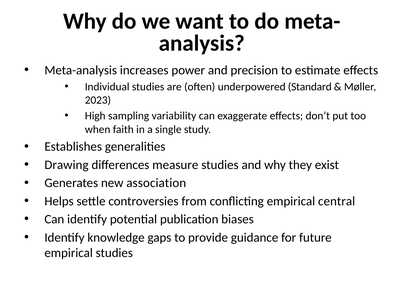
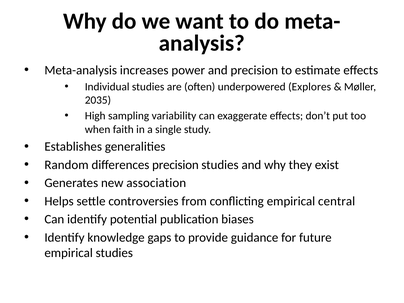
Standard: Standard -> Explores
2023: 2023 -> 2035
Drawing: Drawing -> Random
differences measure: measure -> precision
